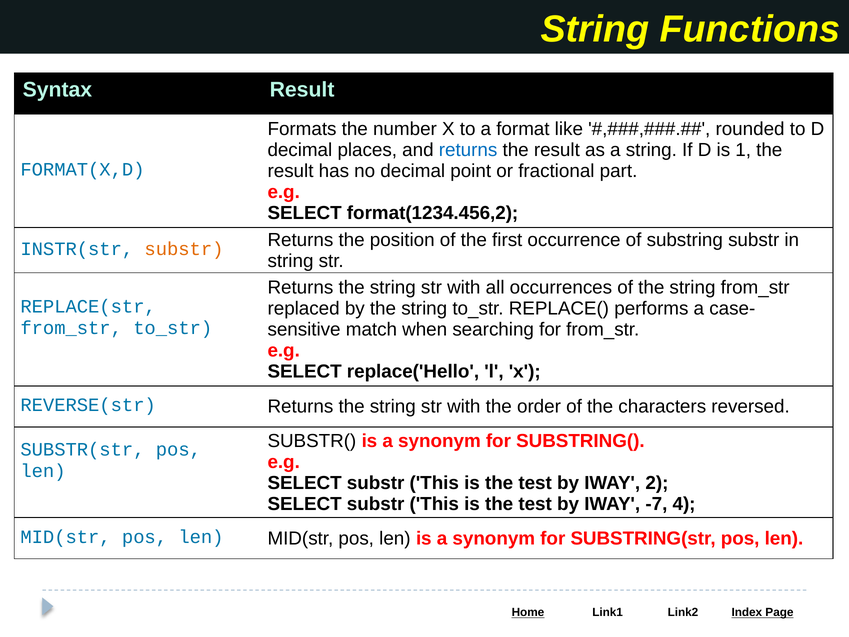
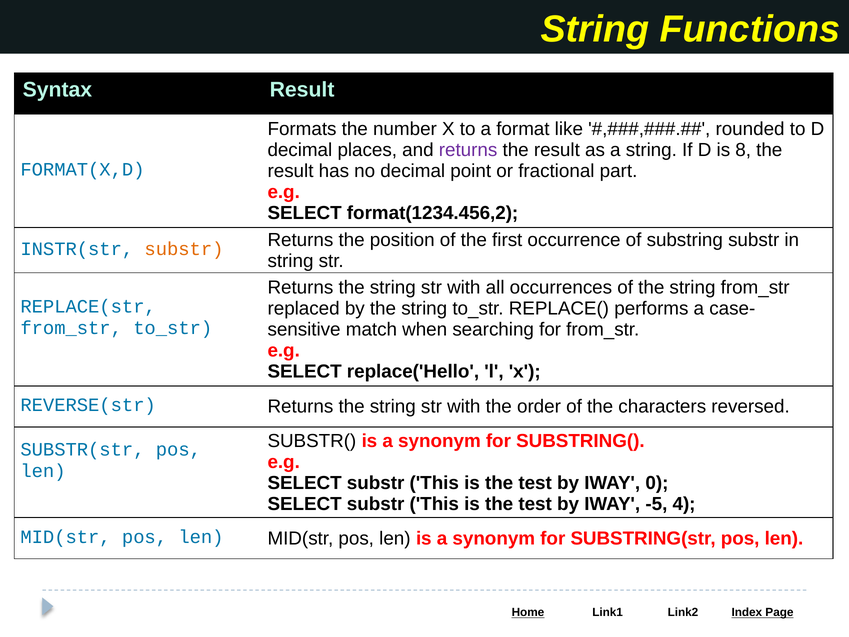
returns at (468, 150) colour: blue -> purple
1: 1 -> 8
2: 2 -> 0
-7: -7 -> -5
